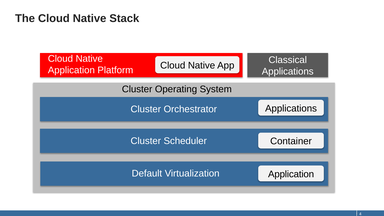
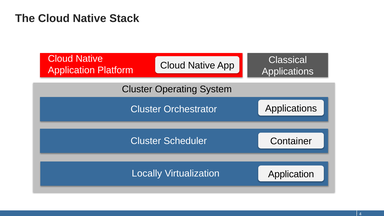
Default: Default -> Locally
